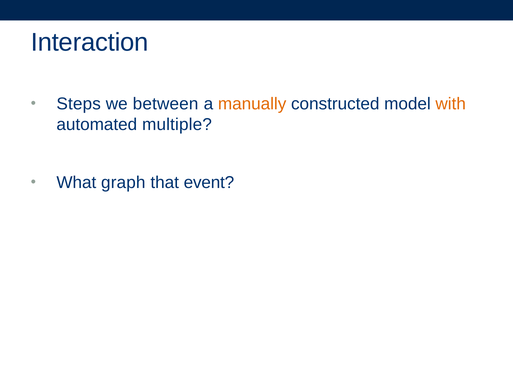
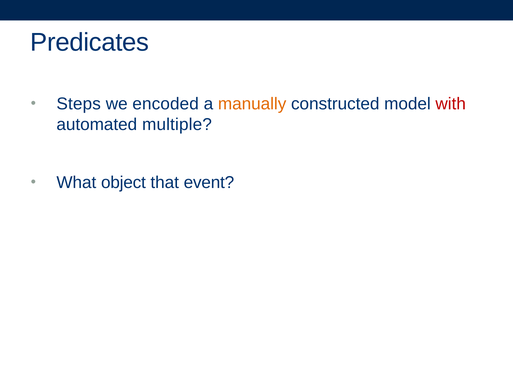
Interaction: Interaction -> Predicates
between: between -> encoded
with colour: orange -> red
graph: graph -> object
